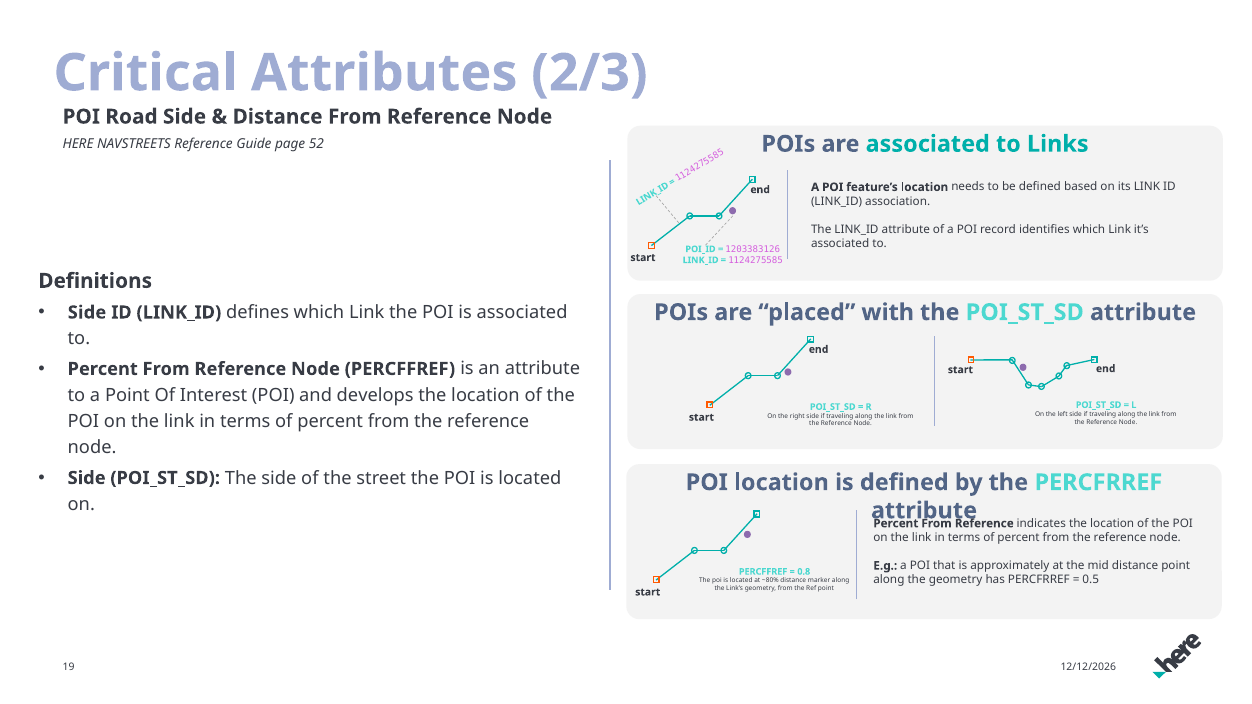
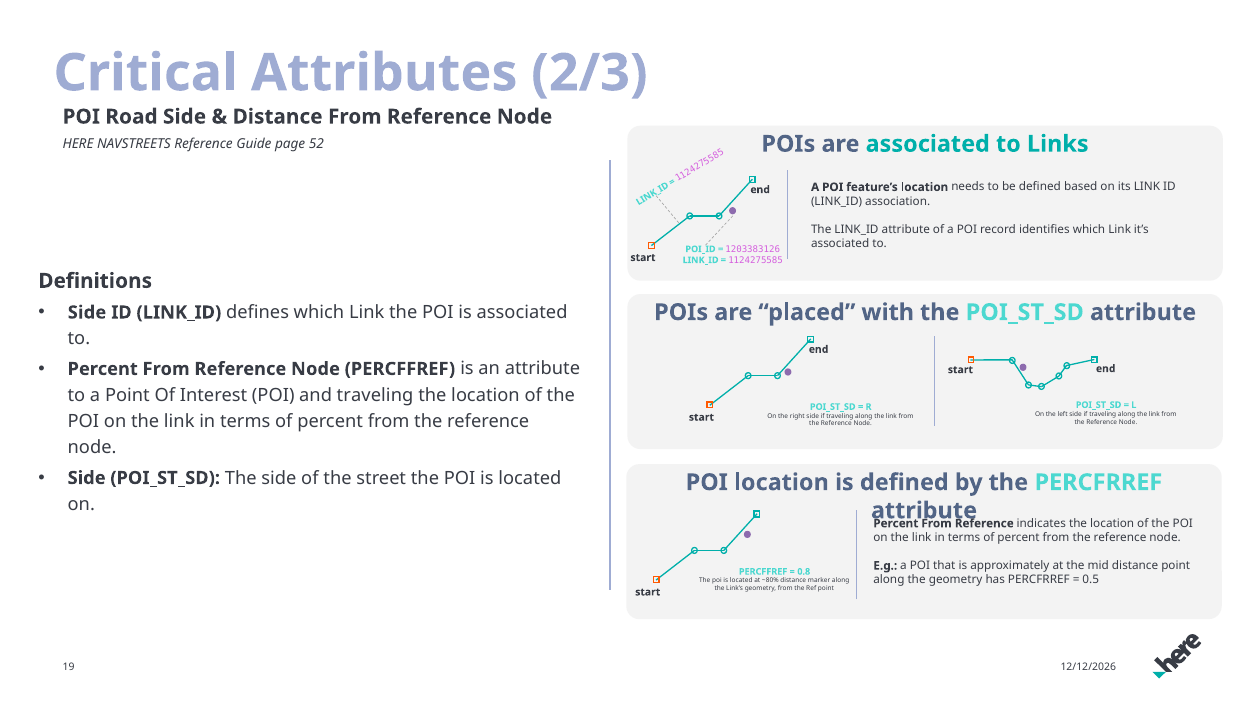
and develops: develops -> traveling
